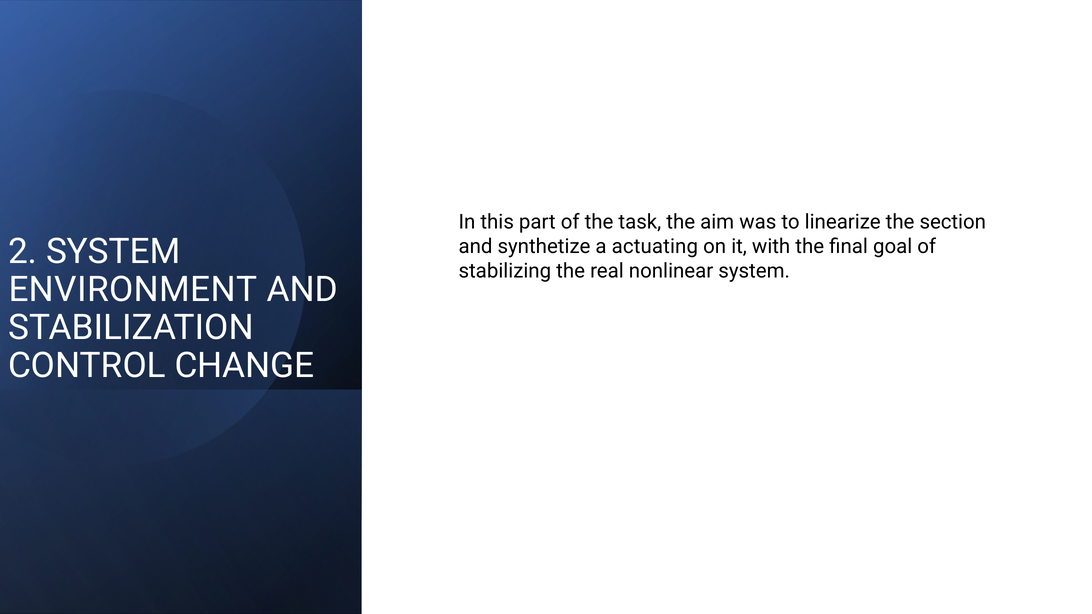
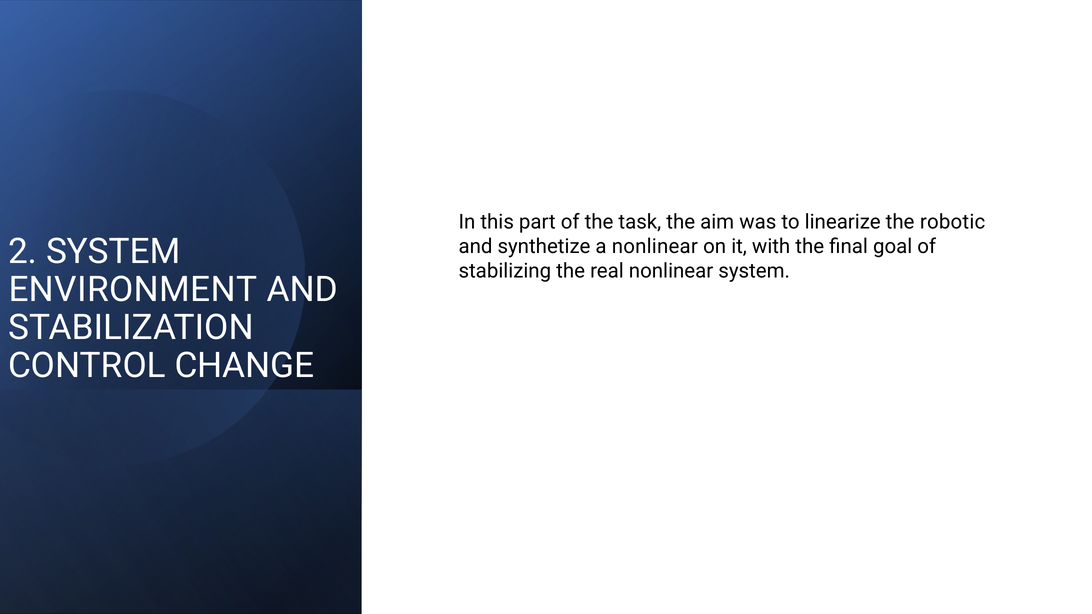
section: section -> robotic
a actuating: actuating -> nonlinear
